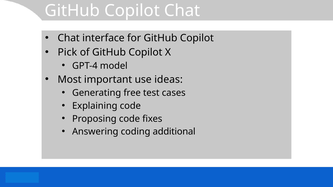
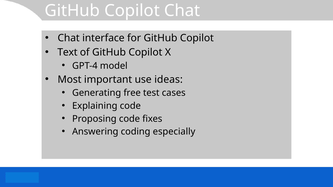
Pick: Pick -> Text
additional: additional -> especially
